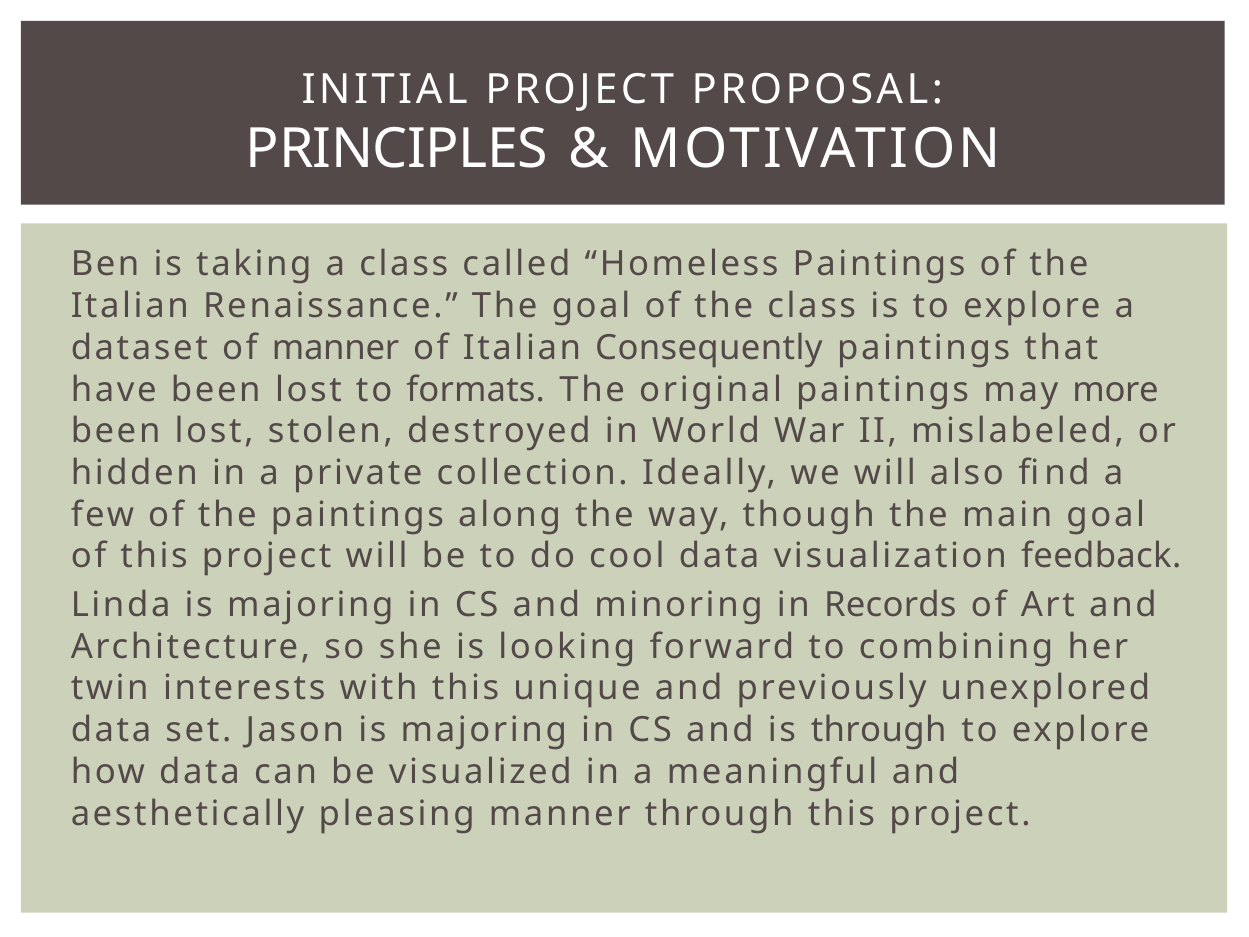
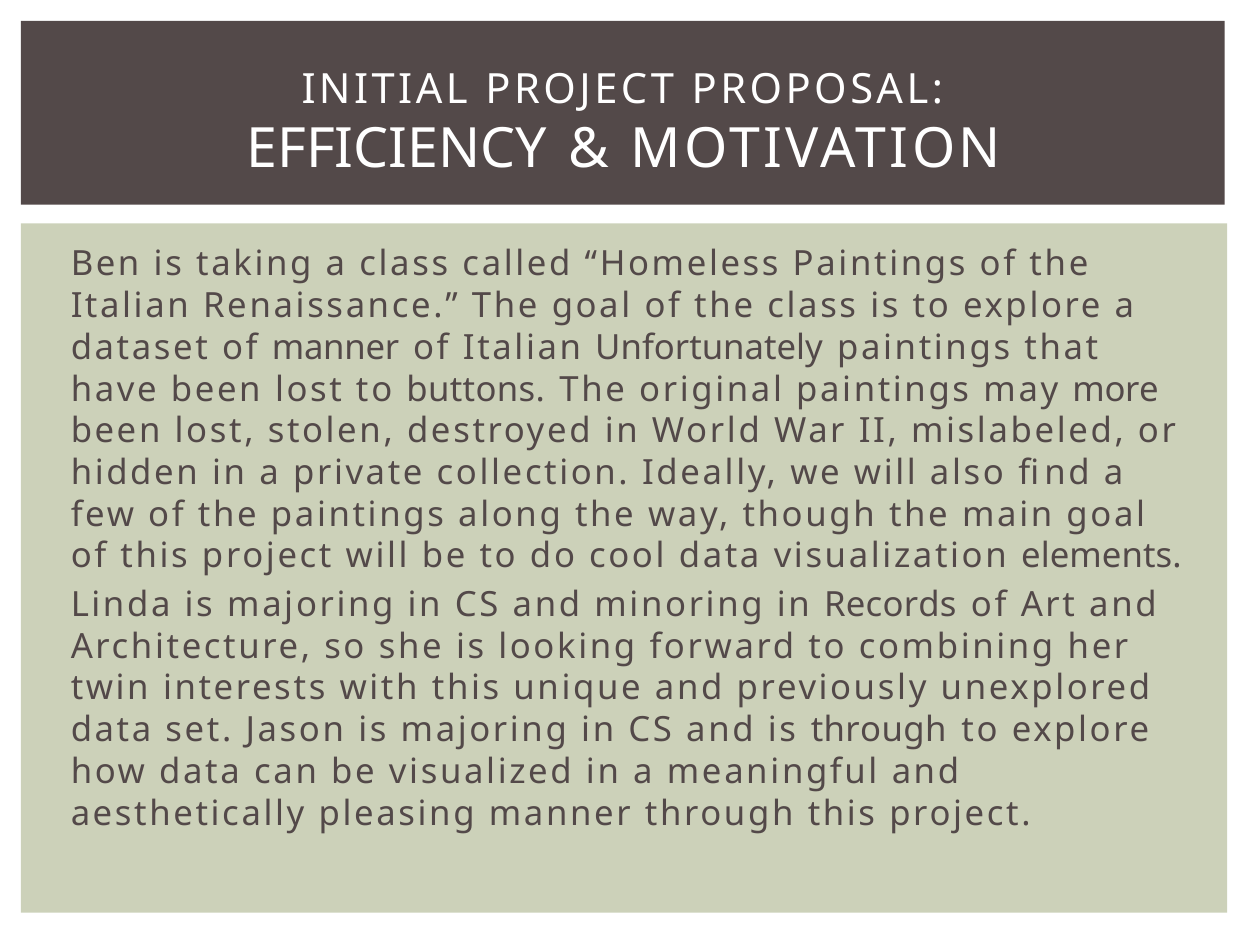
PRINCIPLES: PRINCIPLES -> EFFICIENCY
Consequently: Consequently -> Unfortunately
formats: formats -> buttons
feedback: feedback -> elements
